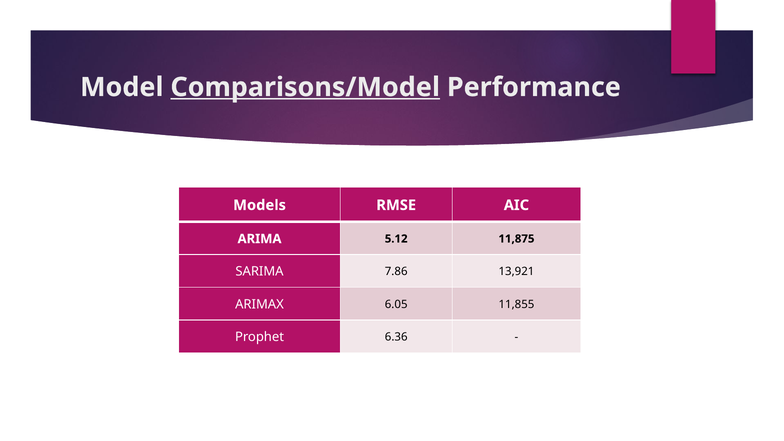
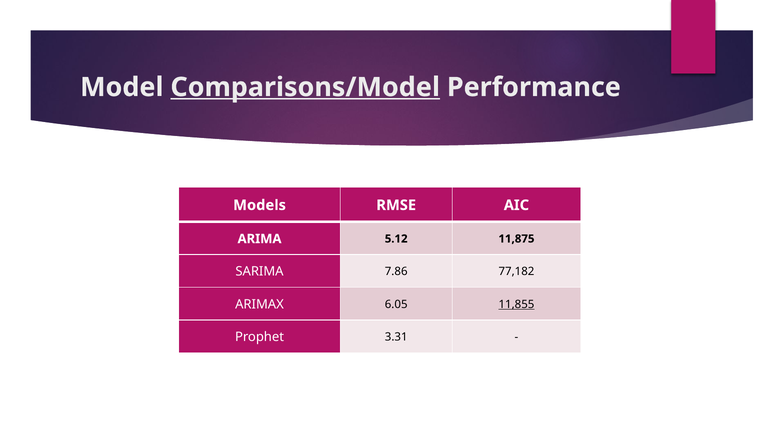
13,921: 13,921 -> 77,182
11,855 underline: none -> present
6.36: 6.36 -> 3.31
